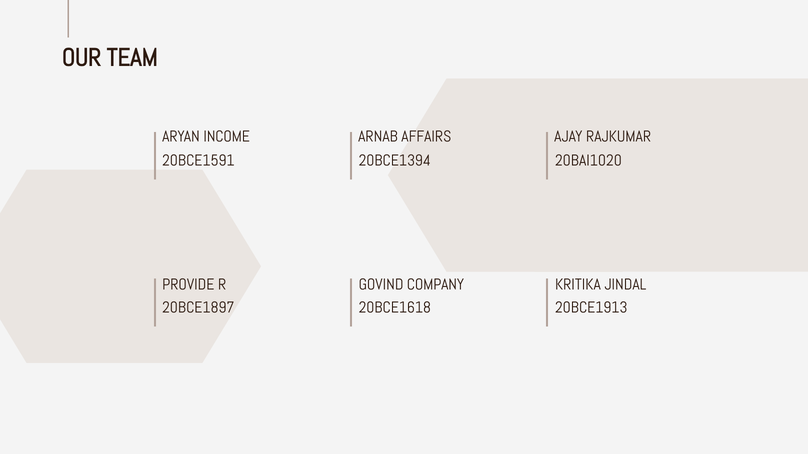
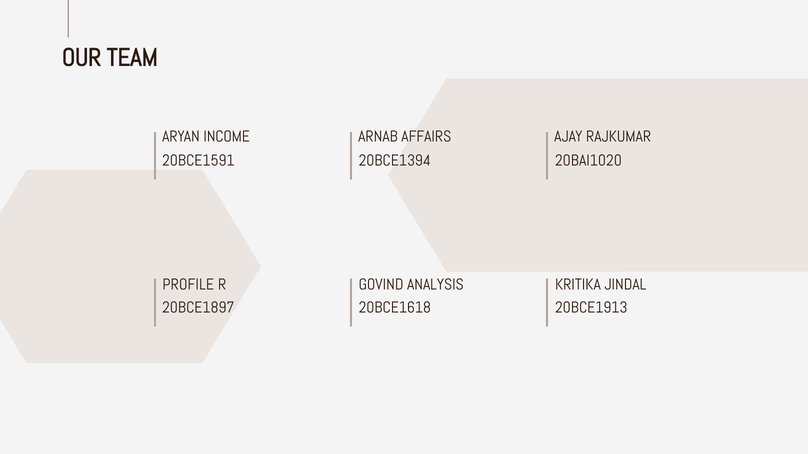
PROVIDE: PROVIDE -> PROFILE
COMPANY: COMPANY -> ANALYSIS
